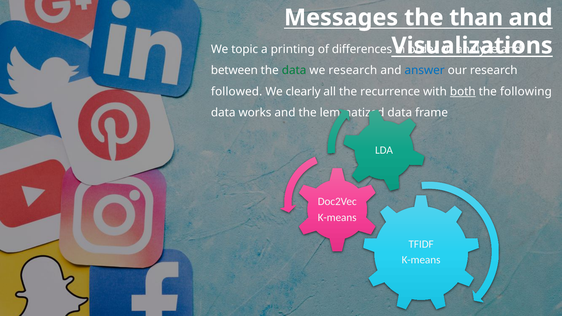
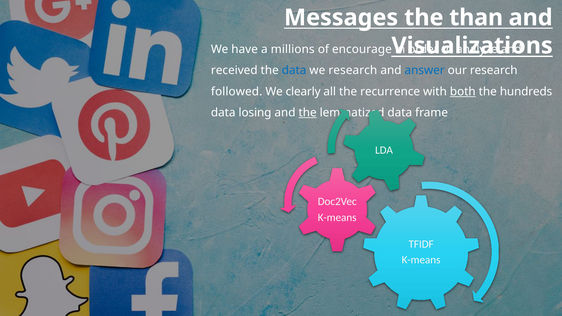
topic: topic -> have
printing: printing -> millions
differences: differences -> encourage
between: between -> received
data at (294, 70) colour: green -> blue
following: following -> hundreds
works: works -> losing
the at (308, 113) underline: none -> present
